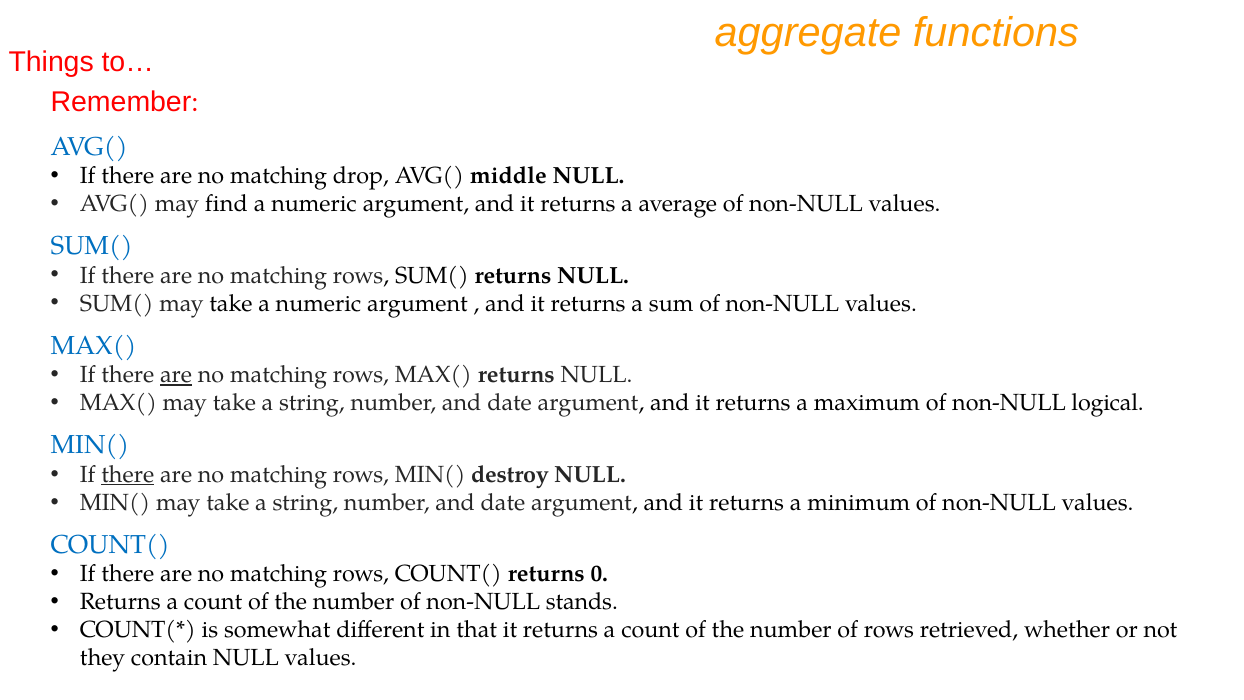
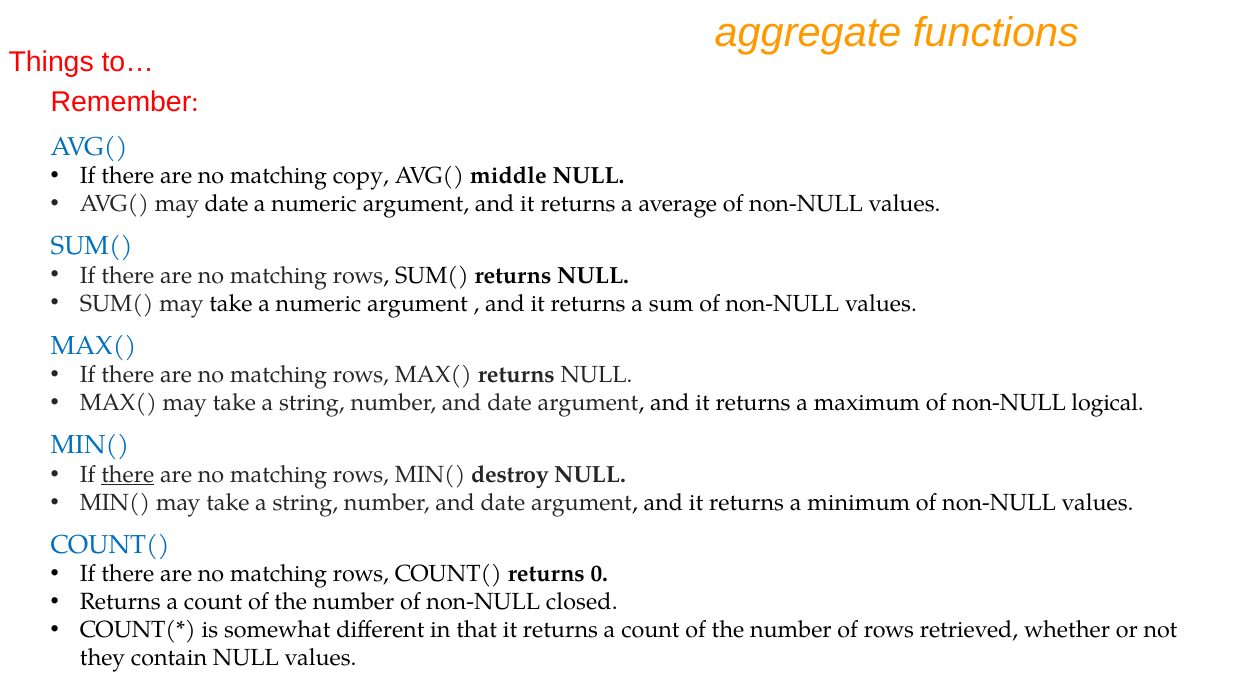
drop: drop -> copy
may find: find -> date
are at (176, 375) underline: present -> none
stands: stands -> closed
